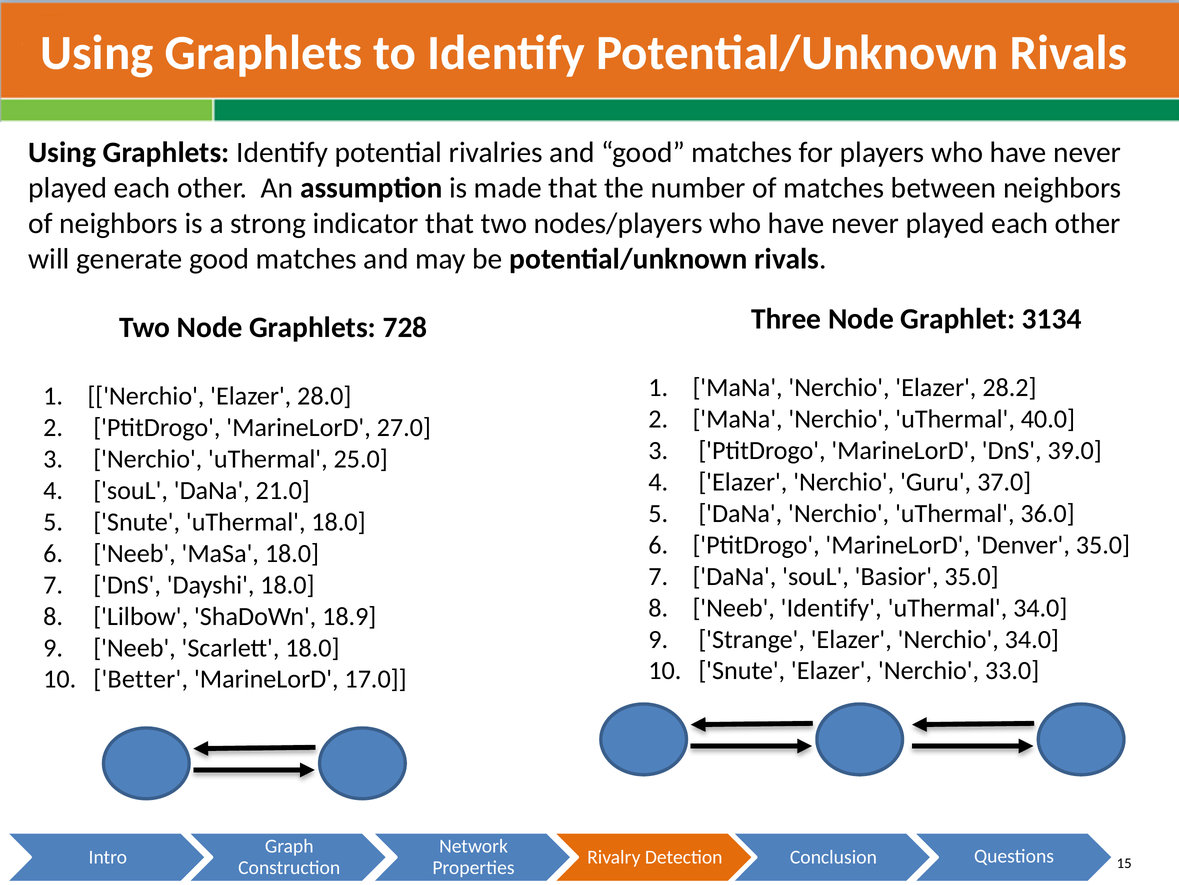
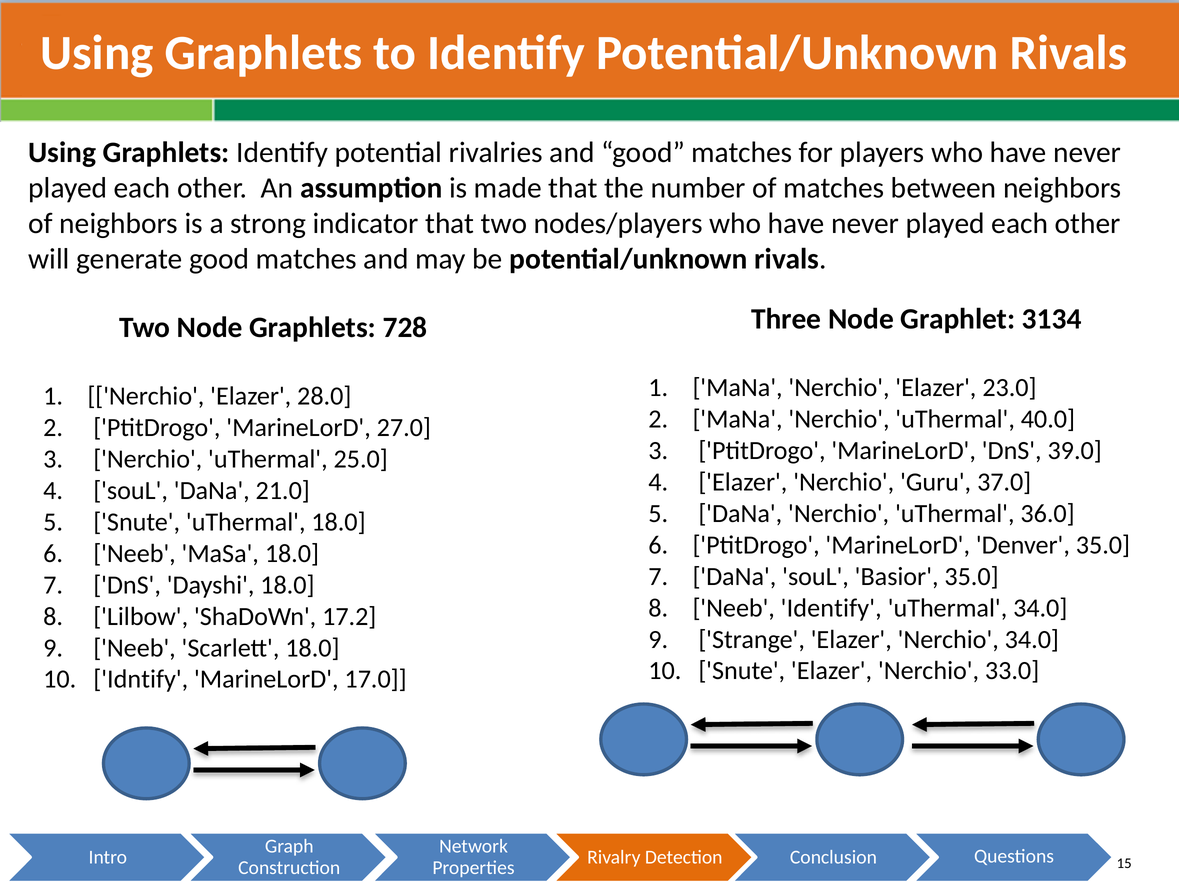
28.2: 28.2 -> 23.0
18.9: 18.9 -> 17.2
Better: Better -> Idntify
